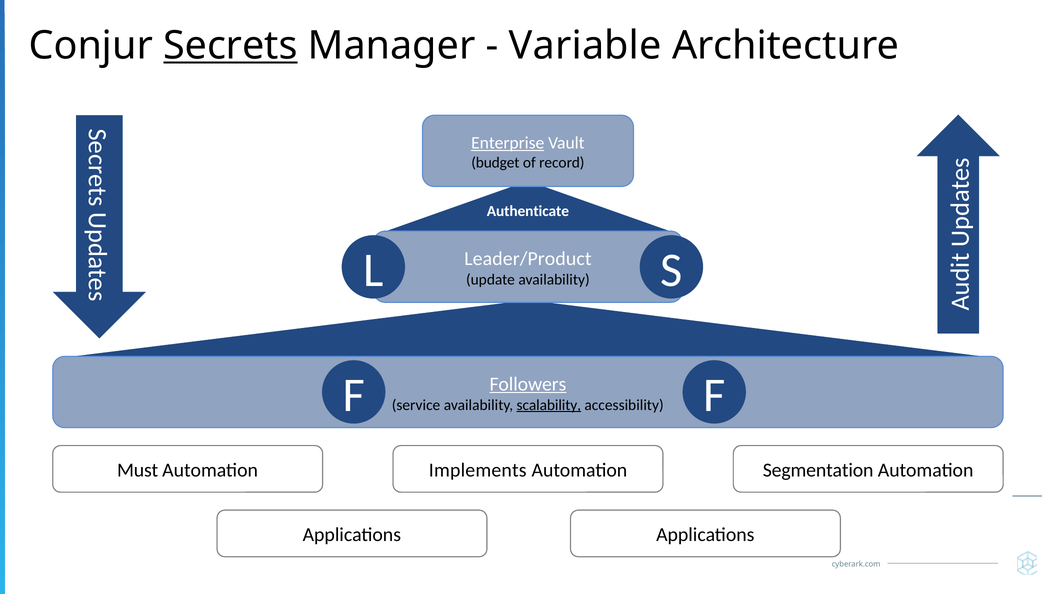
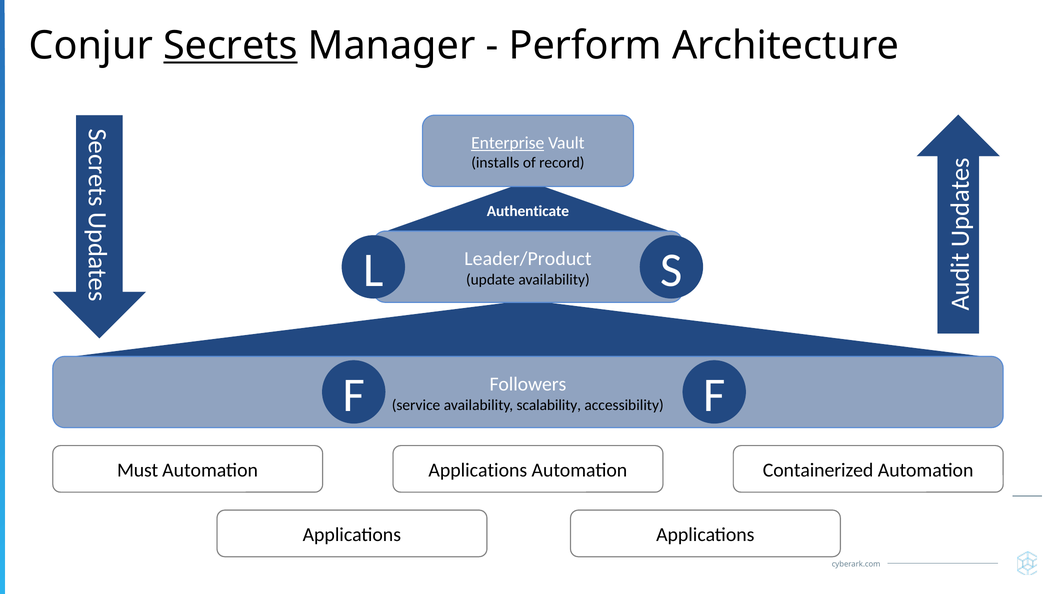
Variable: Variable -> Perform
budget: budget -> installs
Followers underline: present -> none
scalability underline: present -> none
Implements at (478, 470): Implements -> Applications
Segmentation: Segmentation -> Containerized
